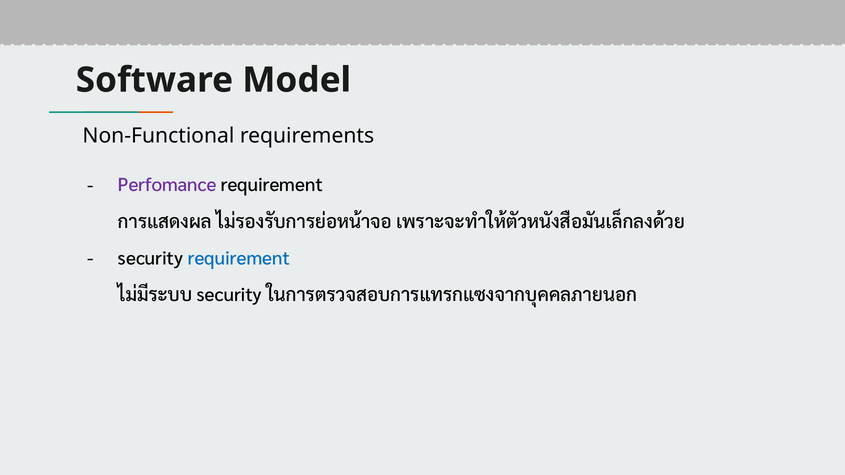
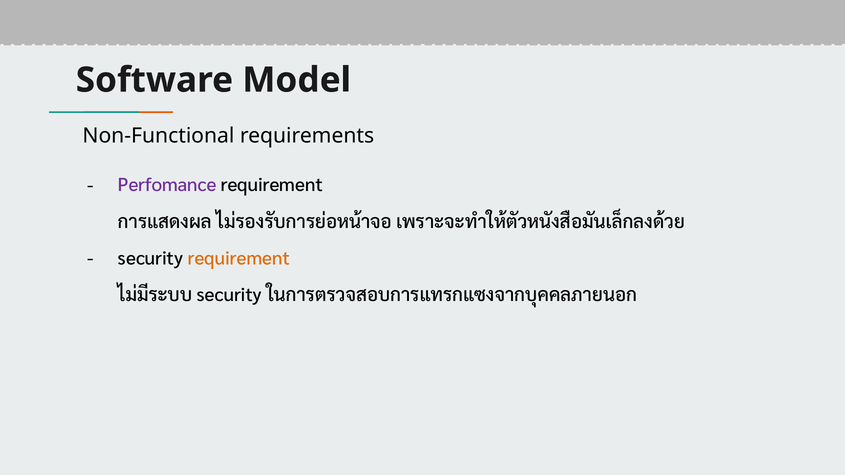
requirement at (239, 259) colour: blue -> orange
